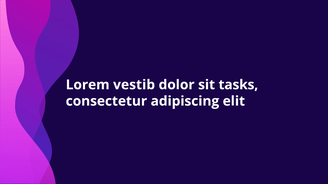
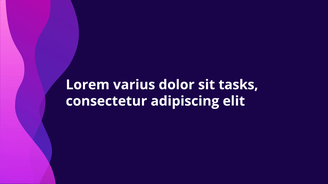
vestib: vestib -> varius
